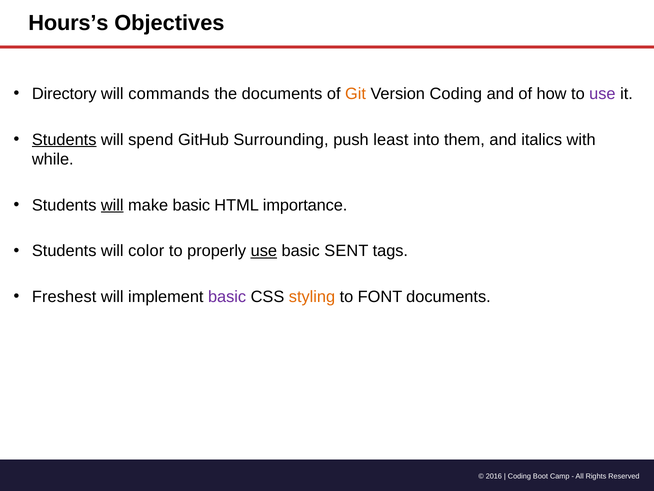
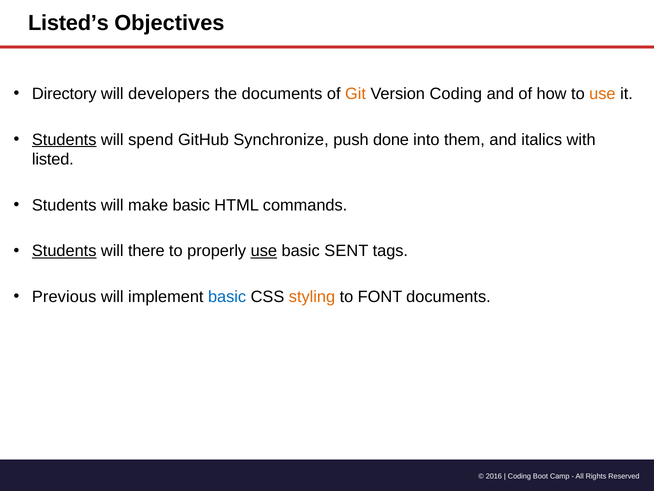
Hours’s: Hours’s -> Listed’s
commands: commands -> developers
use at (602, 94) colour: purple -> orange
Surrounding: Surrounding -> Synchronize
least: least -> done
while: while -> listed
will at (112, 205) underline: present -> none
importance: importance -> commands
Students at (64, 251) underline: none -> present
color: color -> there
Freshest: Freshest -> Previous
basic at (227, 296) colour: purple -> blue
